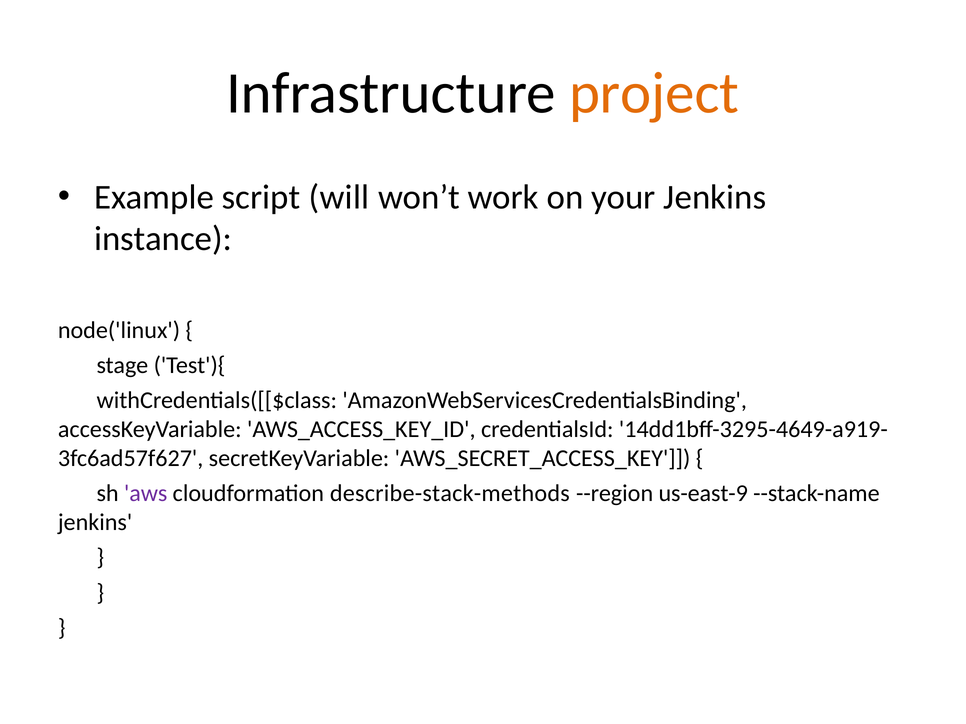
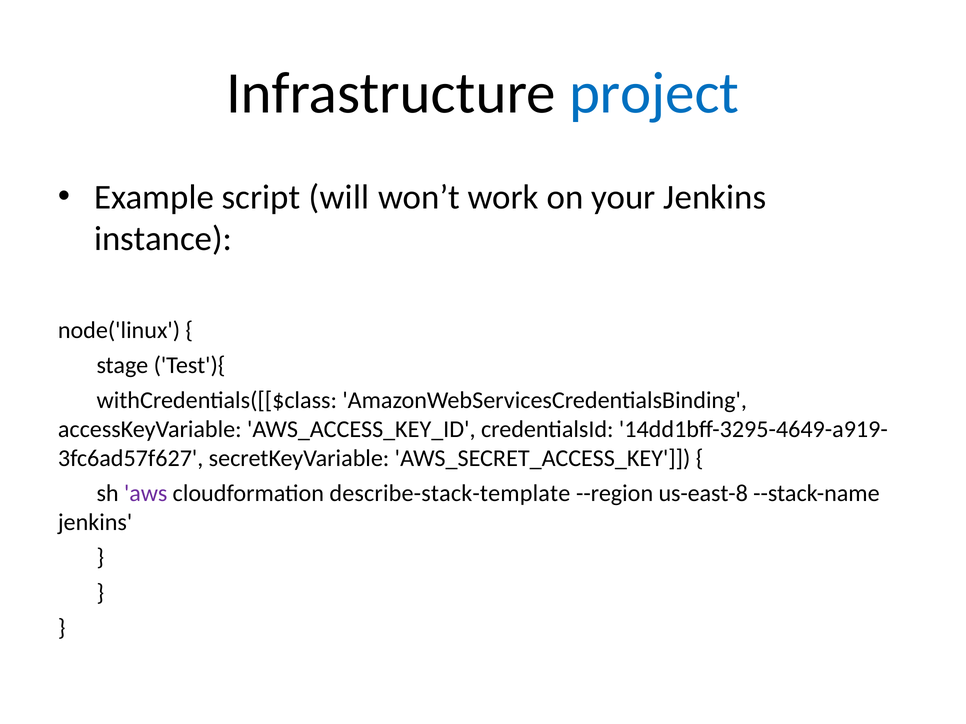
project colour: orange -> blue
describe-stack-methods: describe-stack-methods -> describe-stack-template
us-east-9: us-east-9 -> us-east-8
